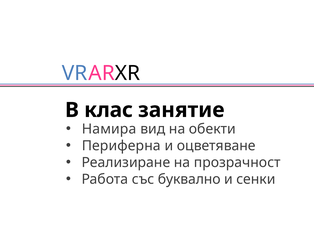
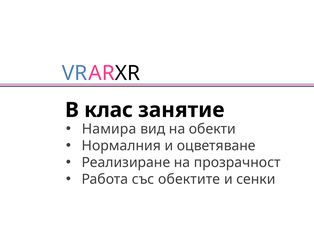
Периферна: Периферна -> Нормалния
буквално: буквално -> обектите
